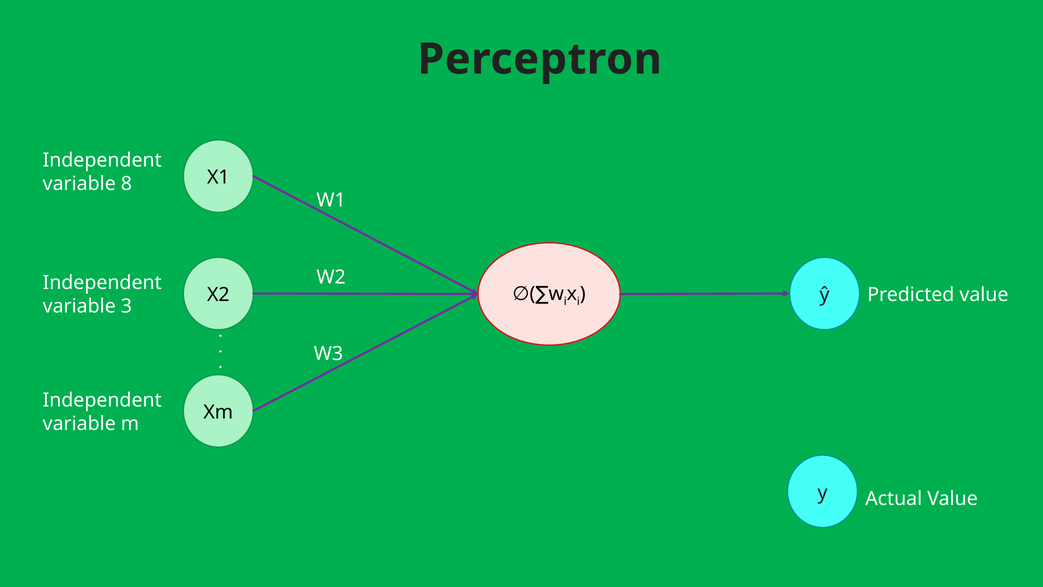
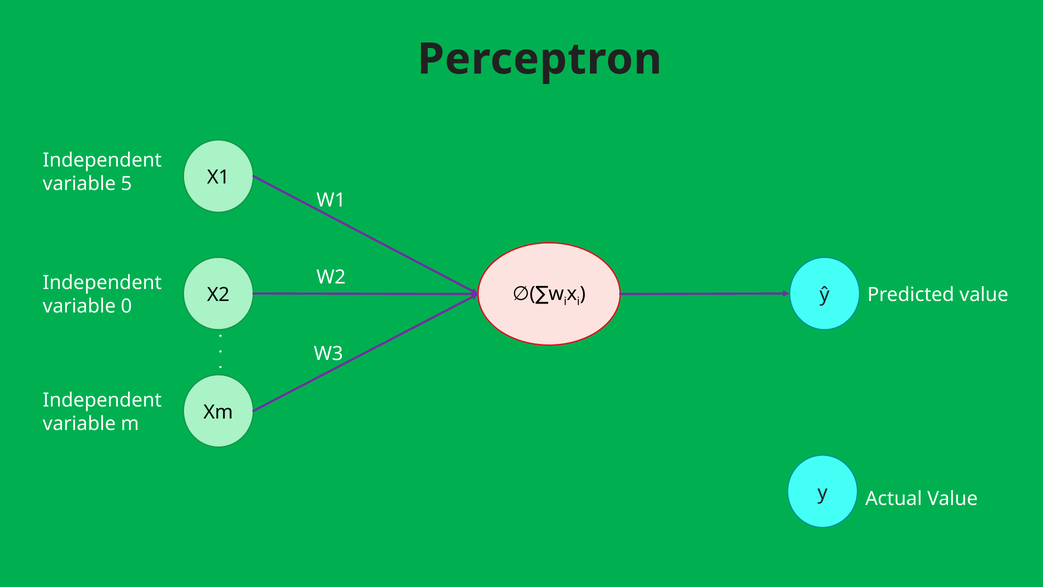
8: 8 -> 5
3: 3 -> 0
